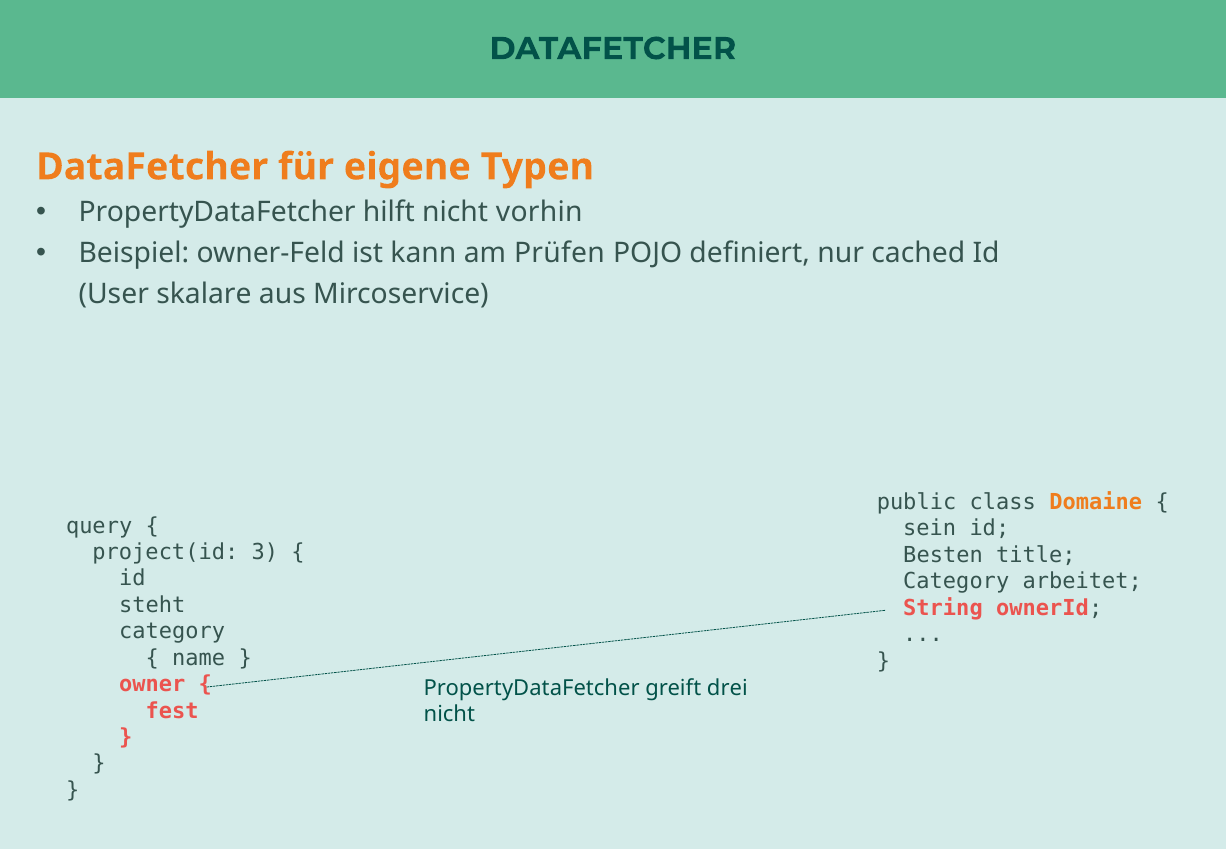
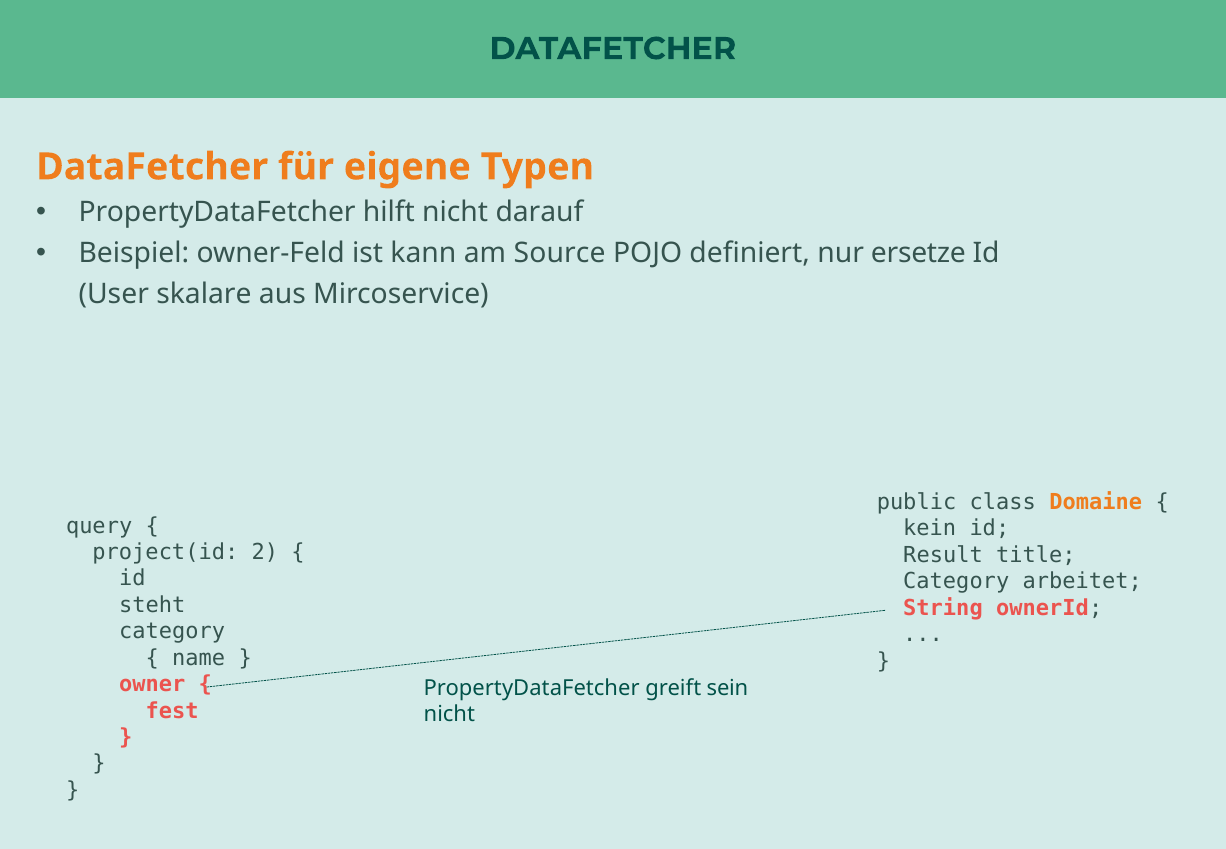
vorhin: vorhin -> darauf
Prüfen: Prüfen -> Source
cached: cached -> ersetze
sein: sein -> kein
3: 3 -> 2
Besten: Besten -> Result
drei: drei -> sein
